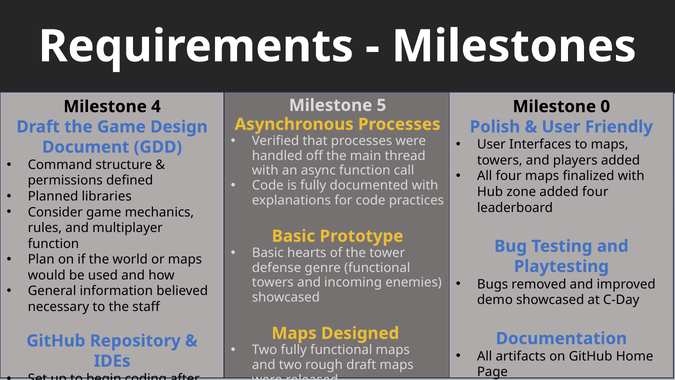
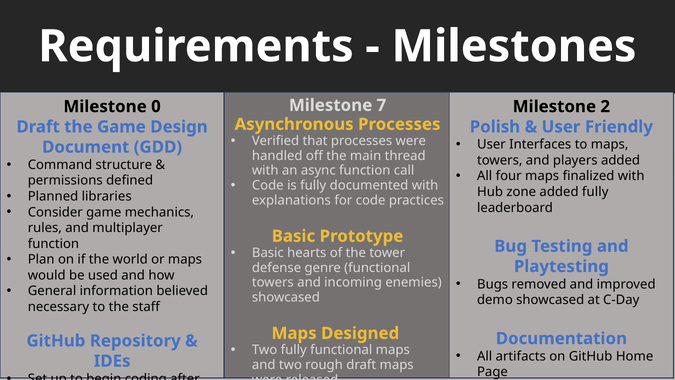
5: 5 -> 7
4: 4 -> 0
0: 0 -> 2
added four: four -> fully
